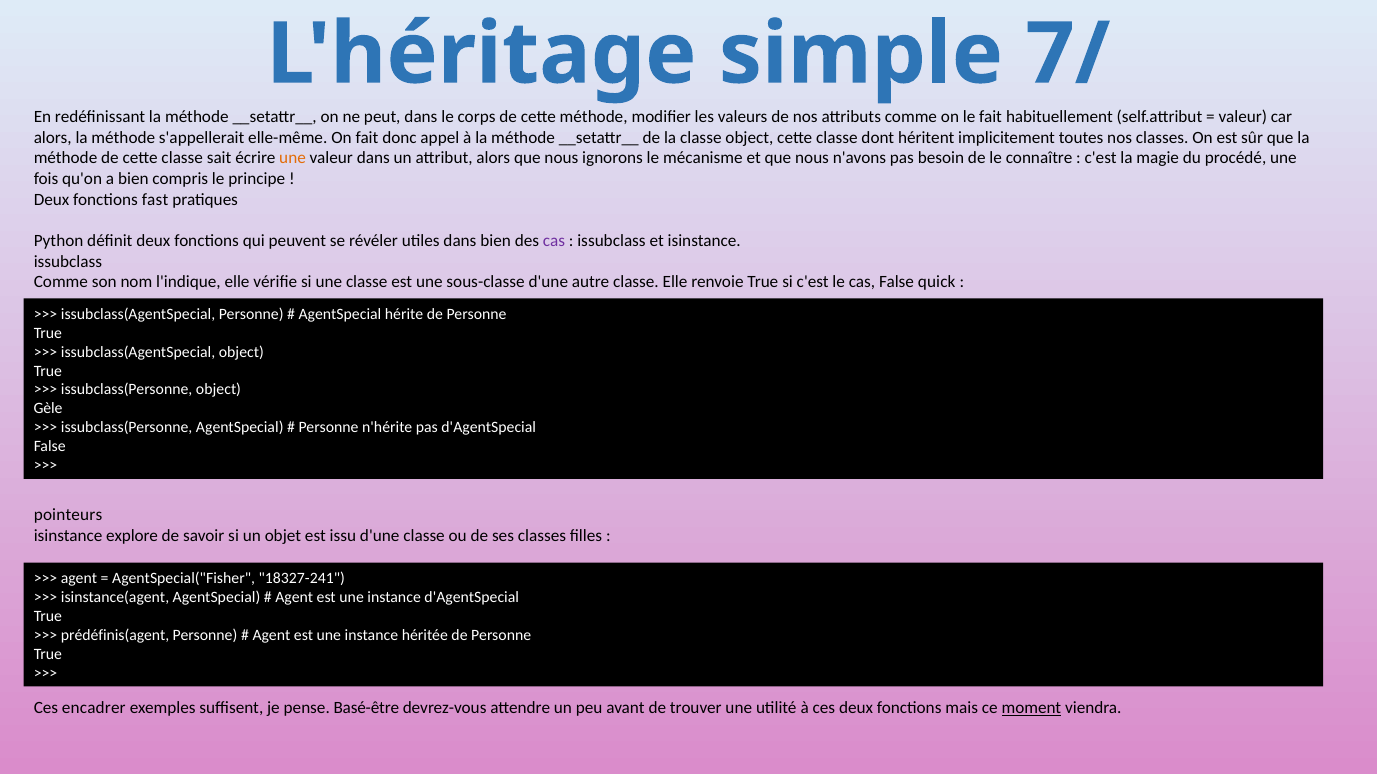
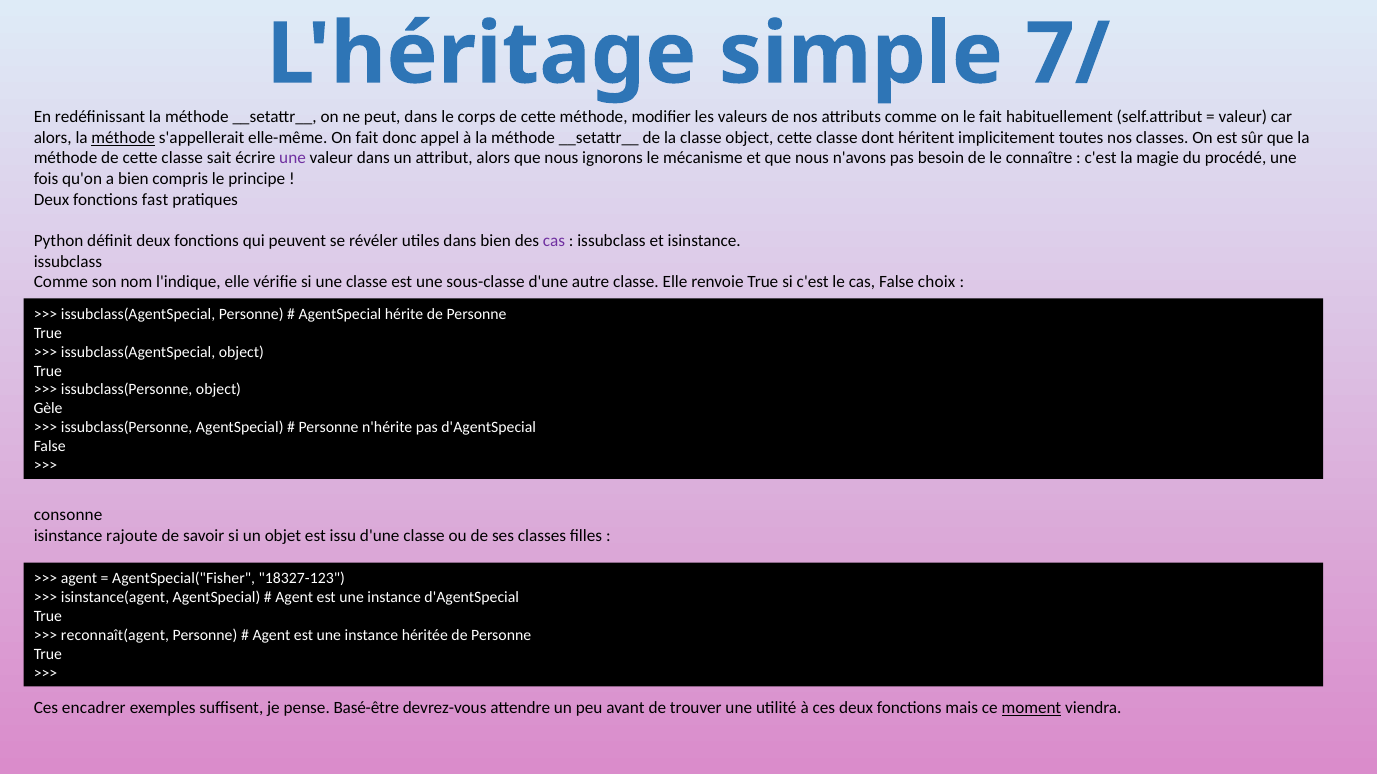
méthode at (123, 138) underline: none -> present
une at (293, 158) colour: orange -> purple
quick: quick -> choix
pointeurs: pointeurs -> consonne
explore: explore -> rajoute
18327-241: 18327-241 -> 18327-123
prédéfinis(agent: prédéfinis(agent -> reconnaît(agent
